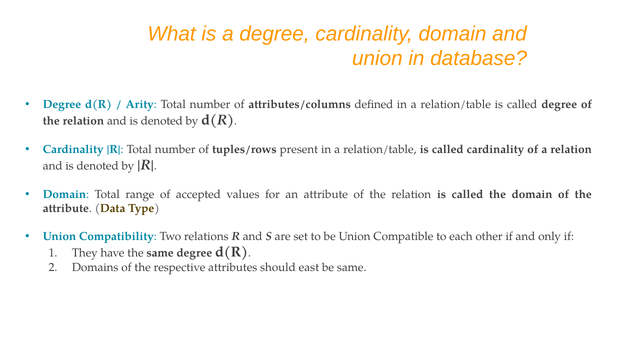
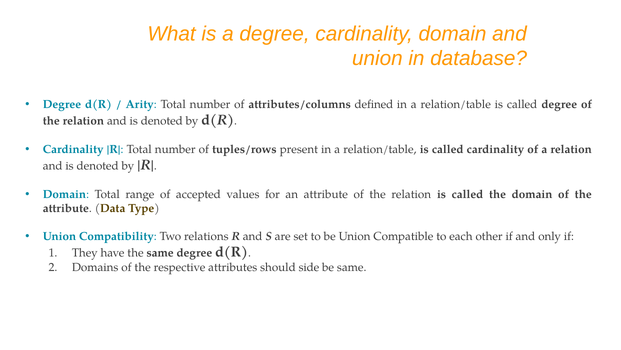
east: east -> side
